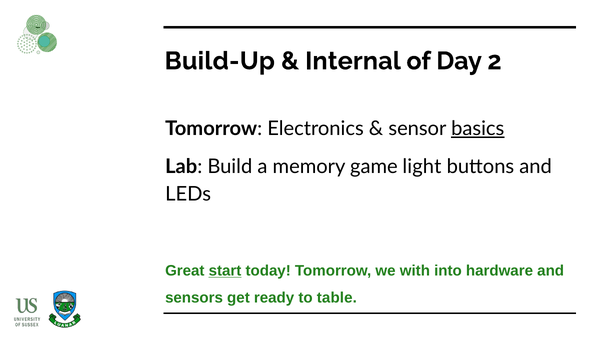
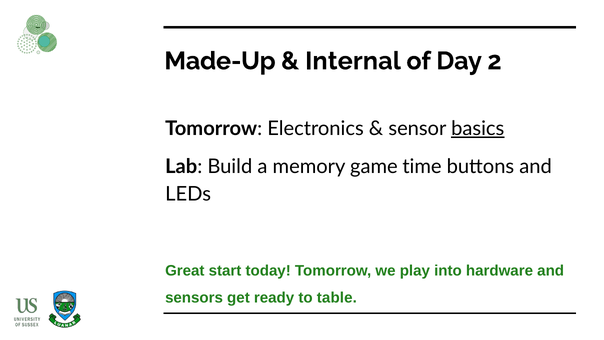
Build-Up: Build-Up -> Made-Up
light: light -> time
start underline: present -> none
with: with -> play
